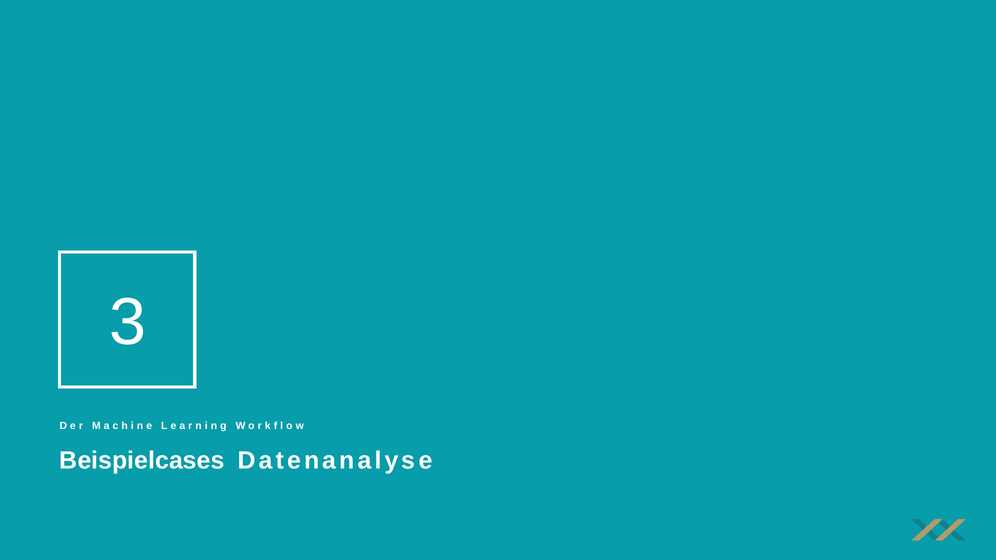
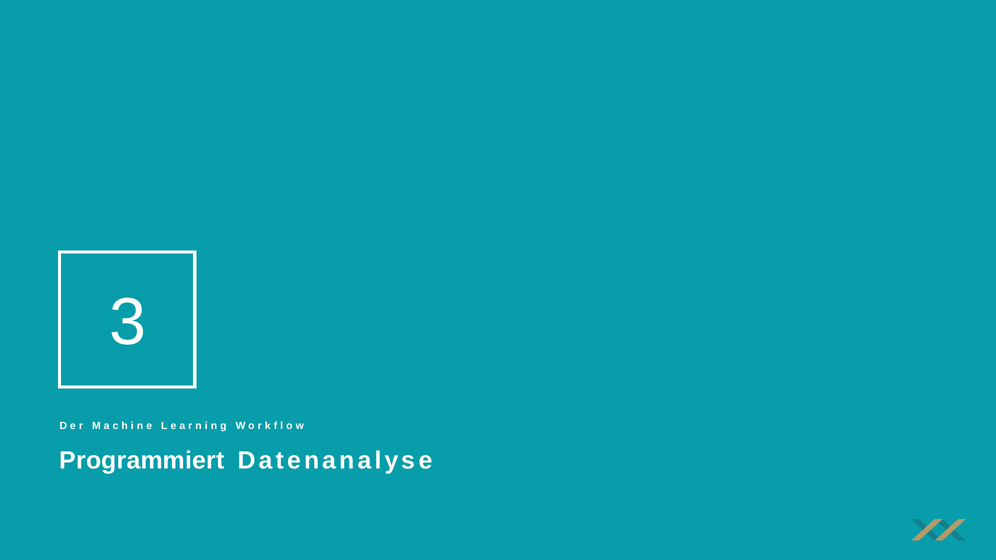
Beispielcases: Beispielcases -> Programmiert
